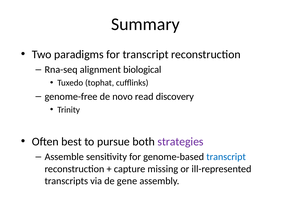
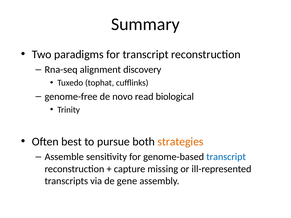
biological: biological -> discovery
discovery: discovery -> biological
strategies colour: purple -> orange
